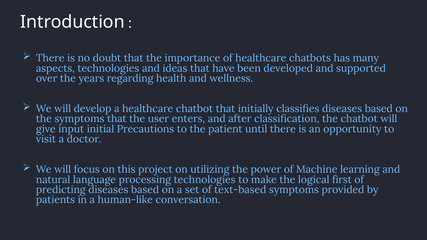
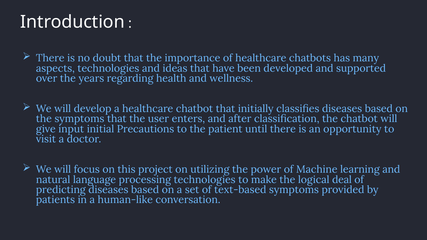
first: first -> deal
